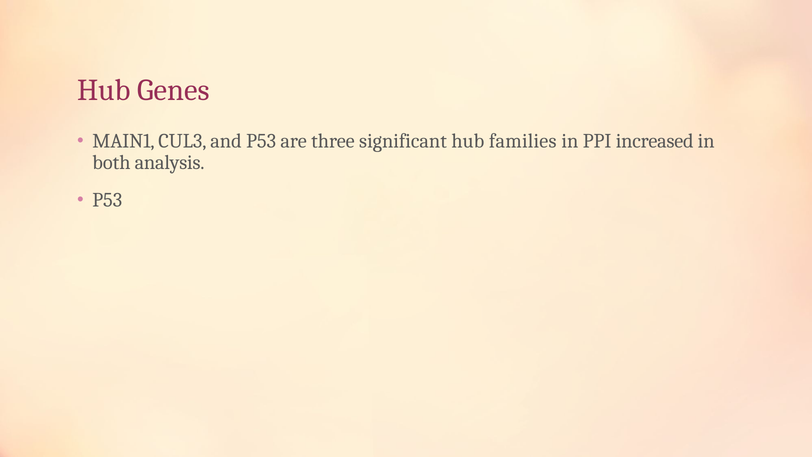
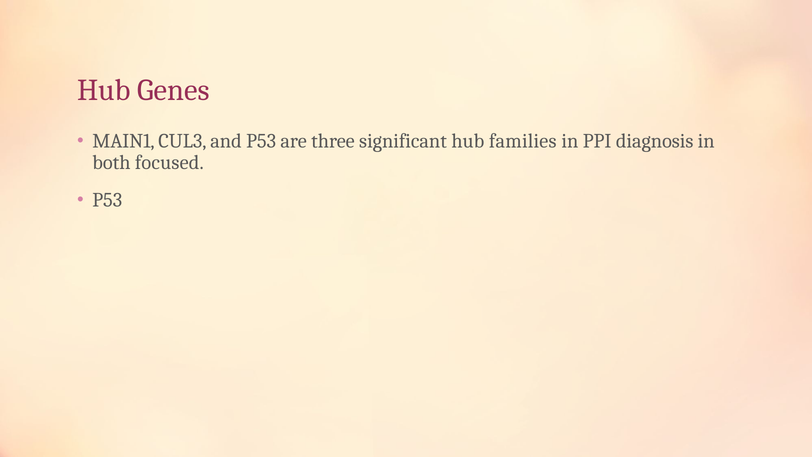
increased: increased -> diagnosis
analysis: analysis -> focused
